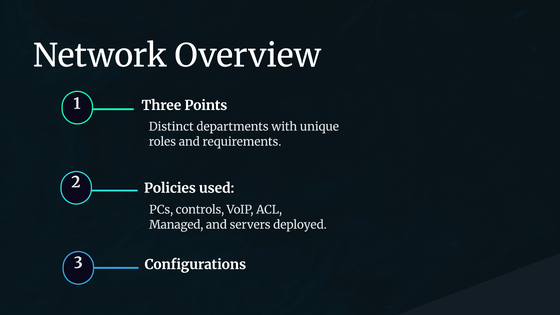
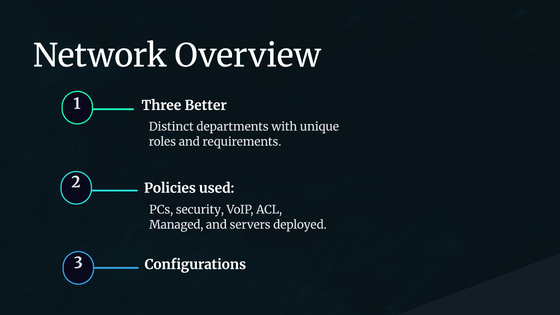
Points: Points -> Better
controls: controls -> security
